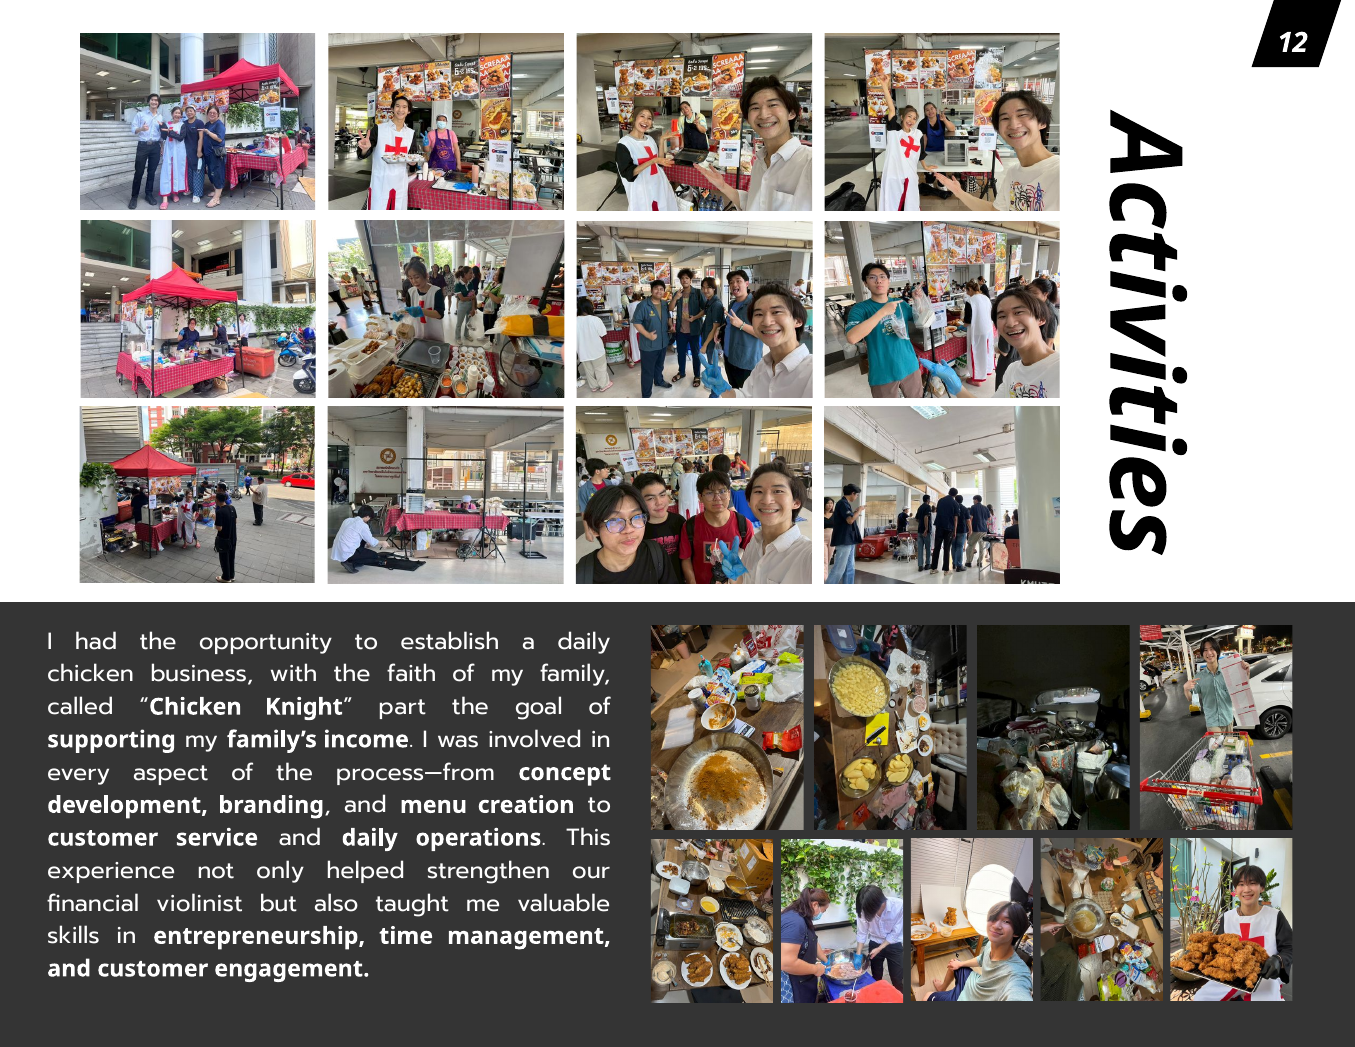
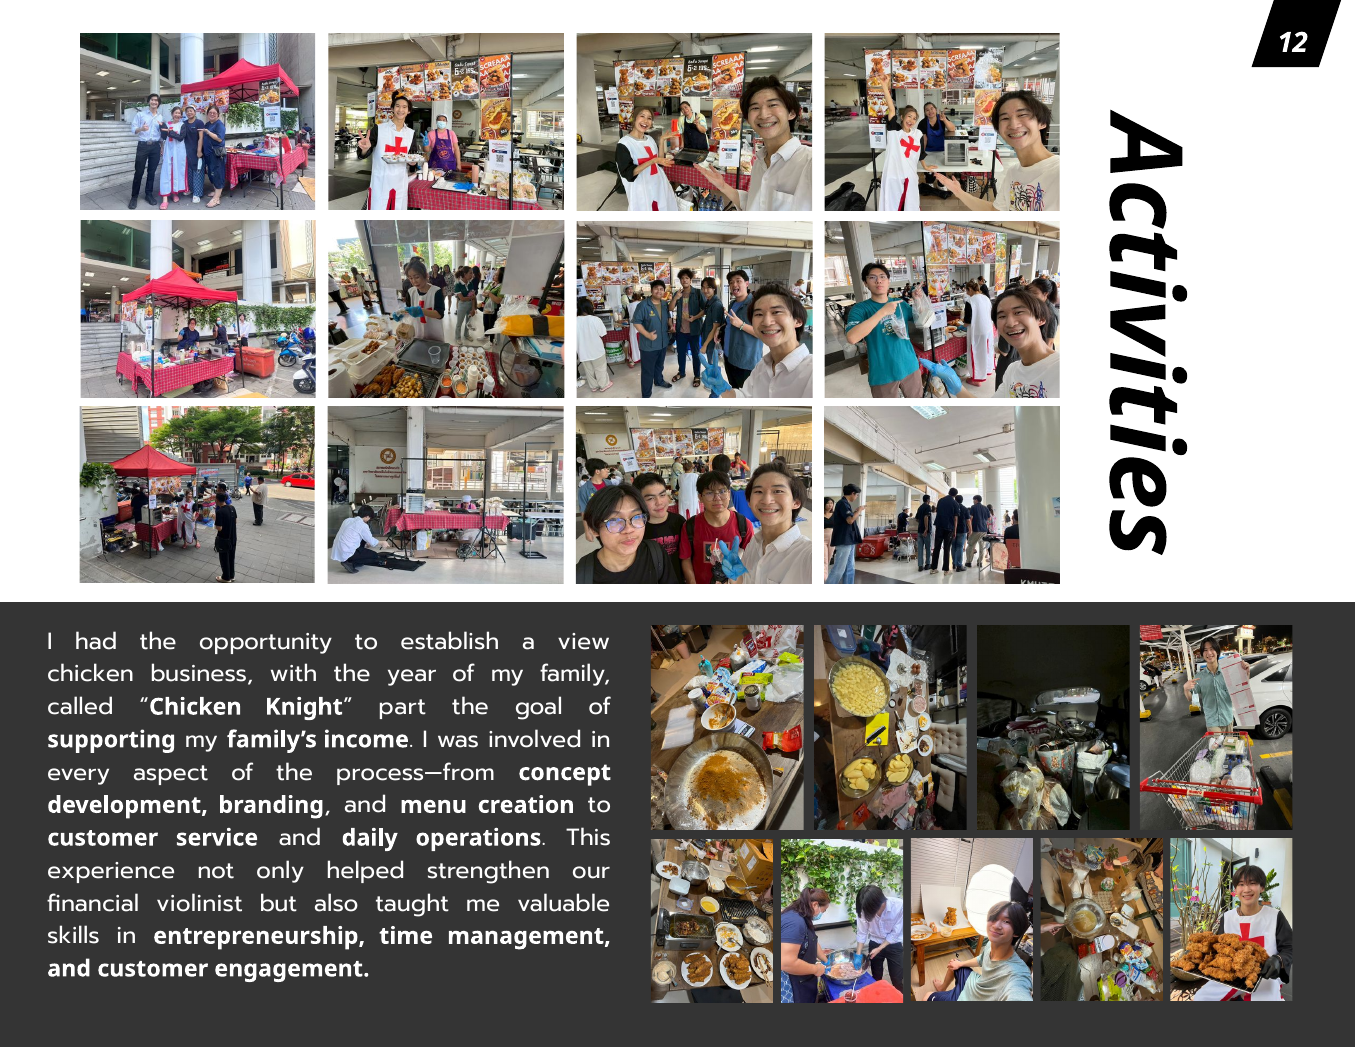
a daily: daily -> view
faith: faith -> year
